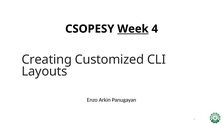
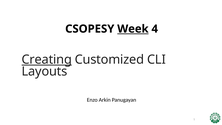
Creating underline: none -> present
